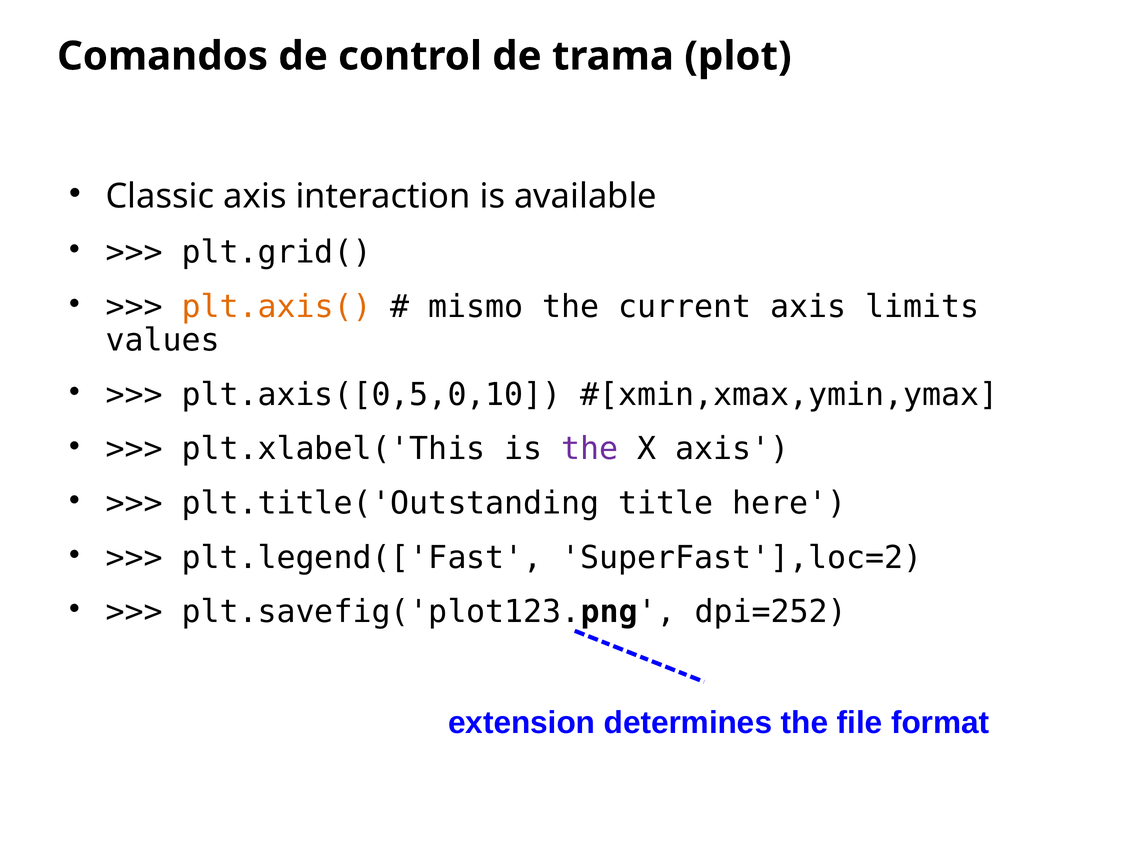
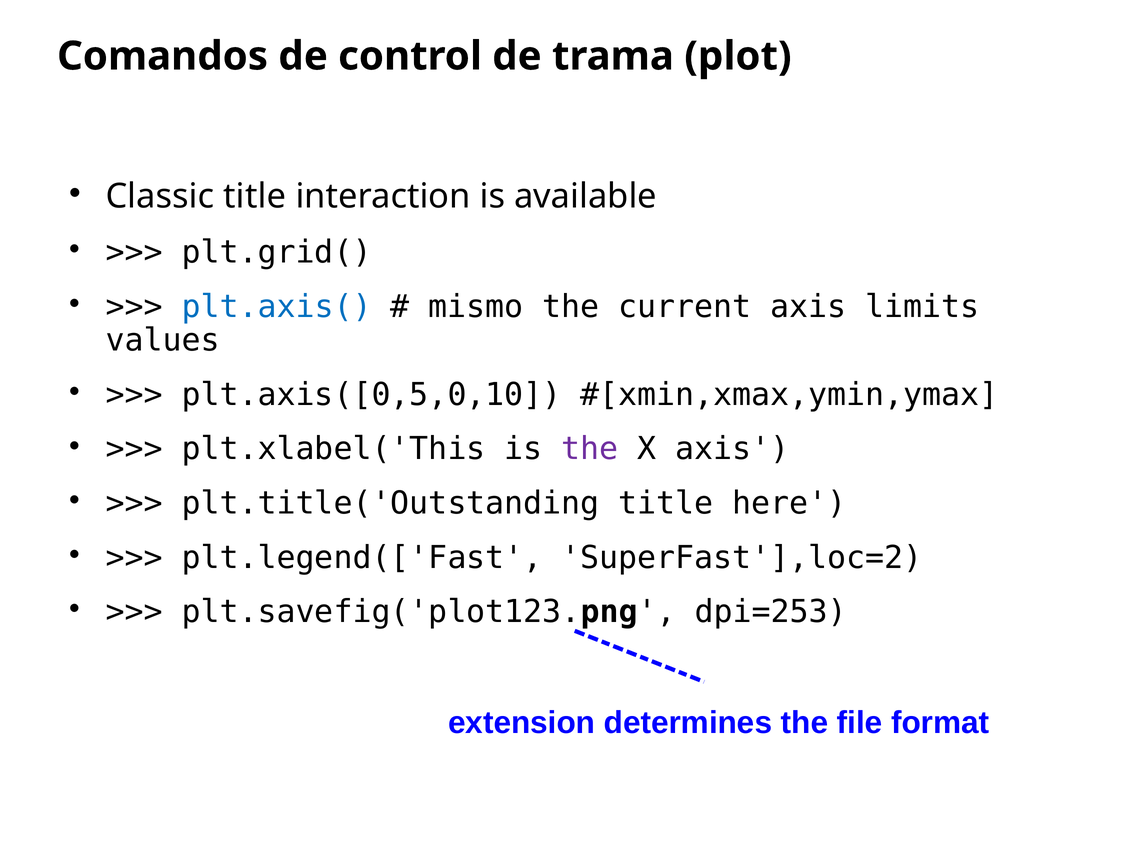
Classic axis: axis -> title
plt.axis( colour: orange -> blue
dpi=252: dpi=252 -> dpi=253
